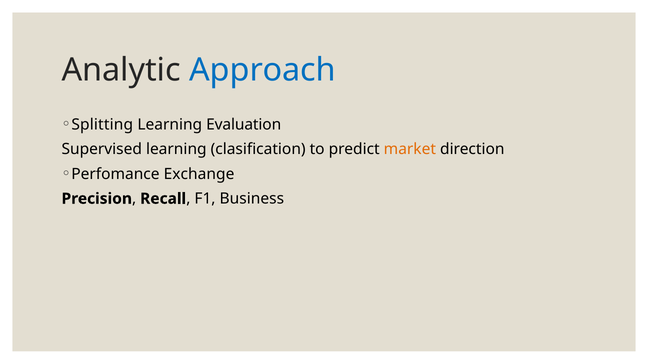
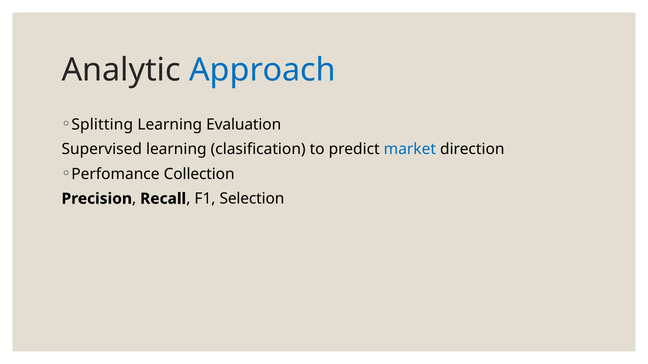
market colour: orange -> blue
Exchange: Exchange -> Collection
Business: Business -> Selection
